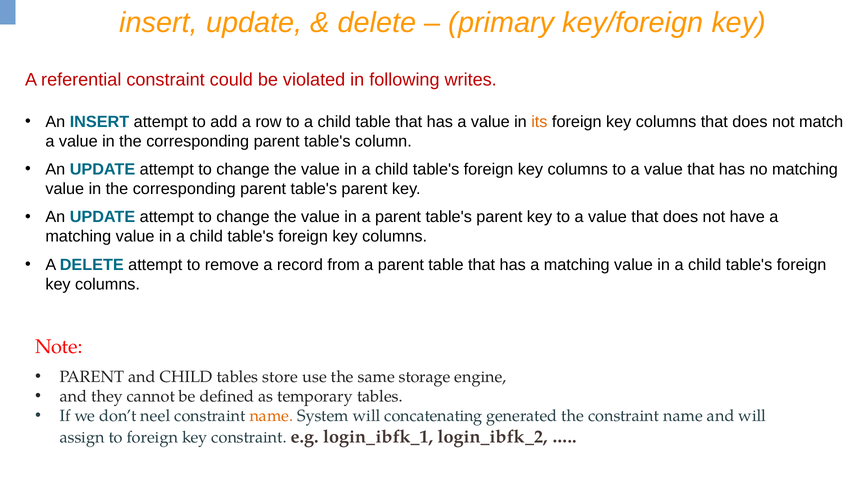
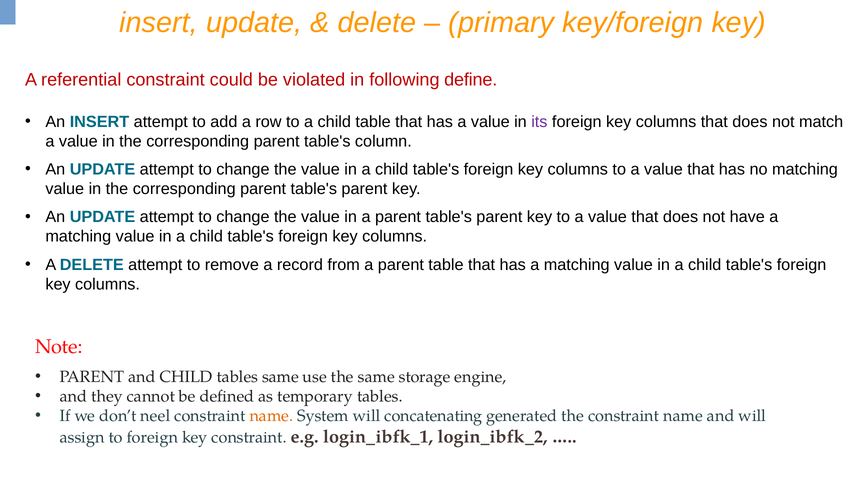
writes: writes -> define
its colour: orange -> purple
tables store: store -> same
